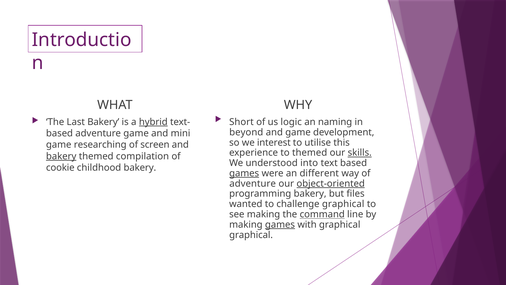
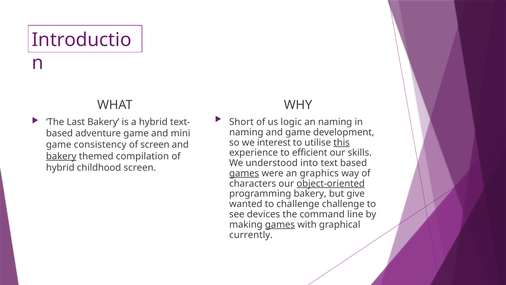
hybrid at (153, 122) underline: present -> none
beyond at (246, 132): beyond -> naming
this underline: none -> present
researching: researching -> consistency
to themed: themed -> efficient
skills underline: present -> none
cookie at (60, 167): cookie -> hybrid
childhood bakery: bakery -> screen
different: different -> graphics
adventure at (253, 183): adventure -> characters
files: files -> give
challenge graphical: graphical -> challenge
see making: making -> devices
command underline: present -> none
graphical at (251, 235): graphical -> currently
